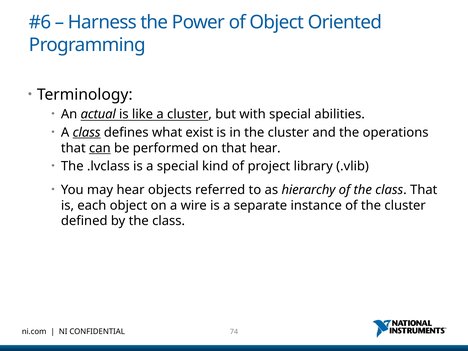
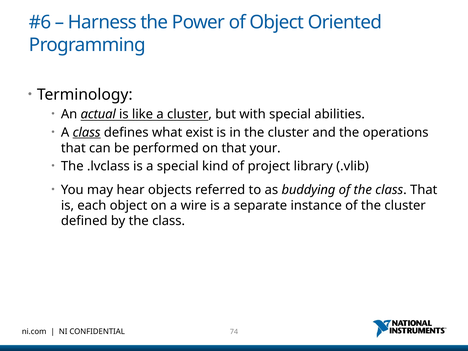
can underline: present -> none
that hear: hear -> your
hierarchy: hierarchy -> buddying
